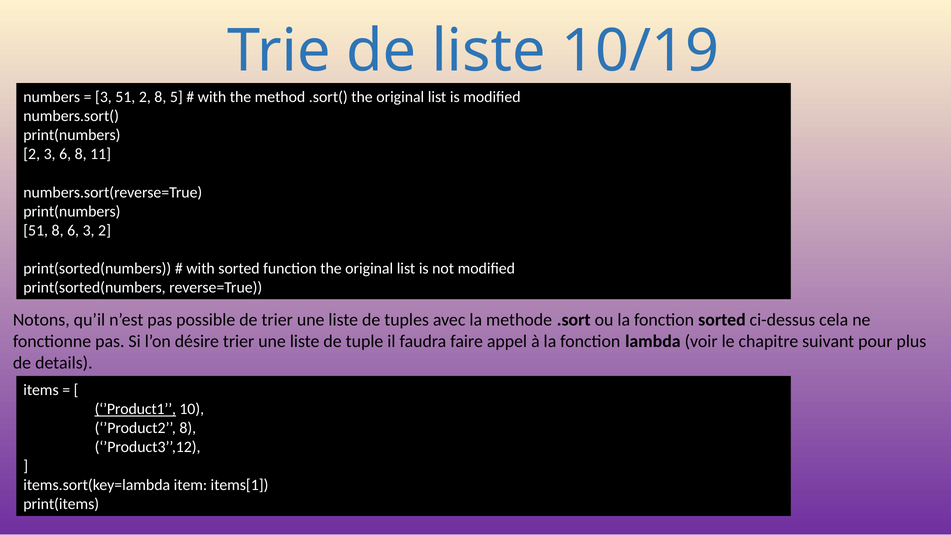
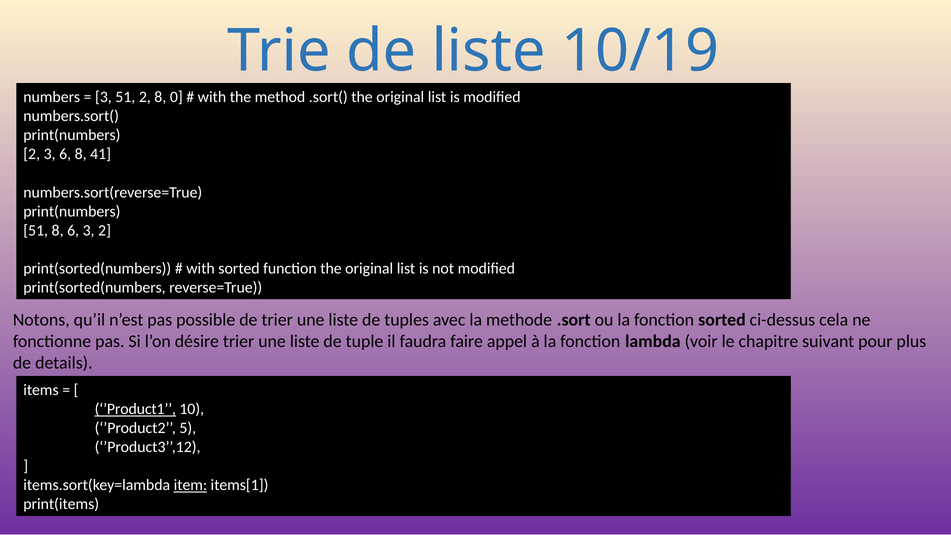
5: 5 -> 0
11: 11 -> 41
’Product2 8: 8 -> 5
item underline: none -> present
